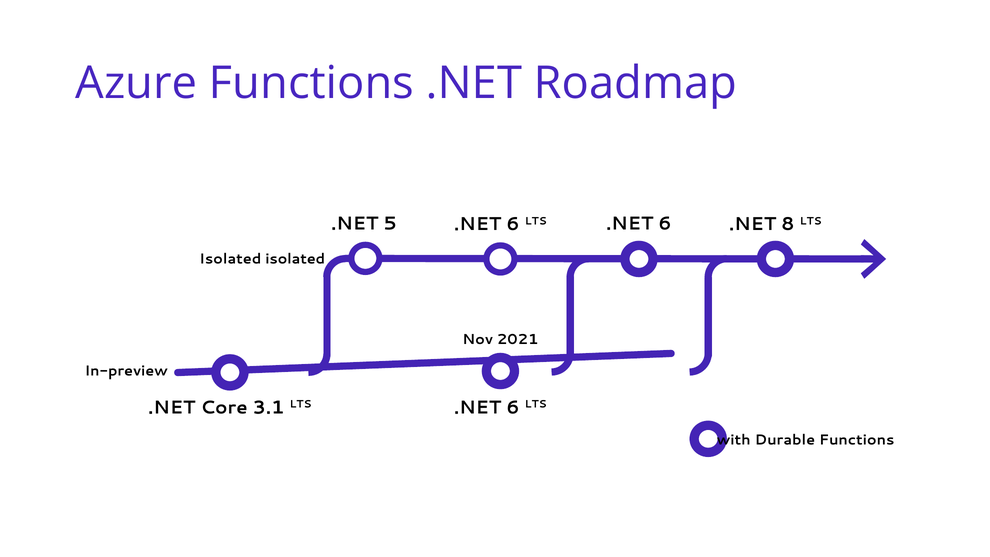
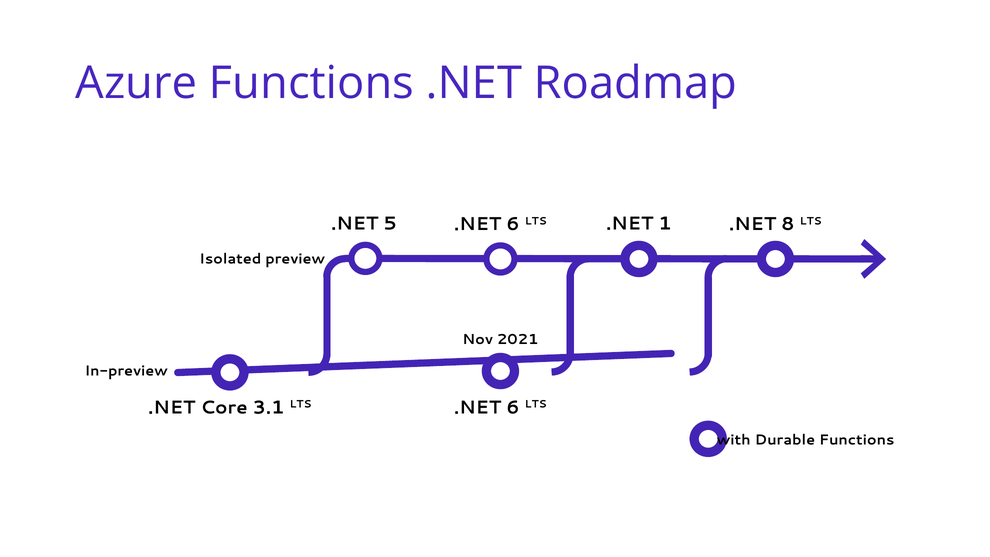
6 LTS .NET 6: 6 -> 1
Isolated isolated: isolated -> preview
